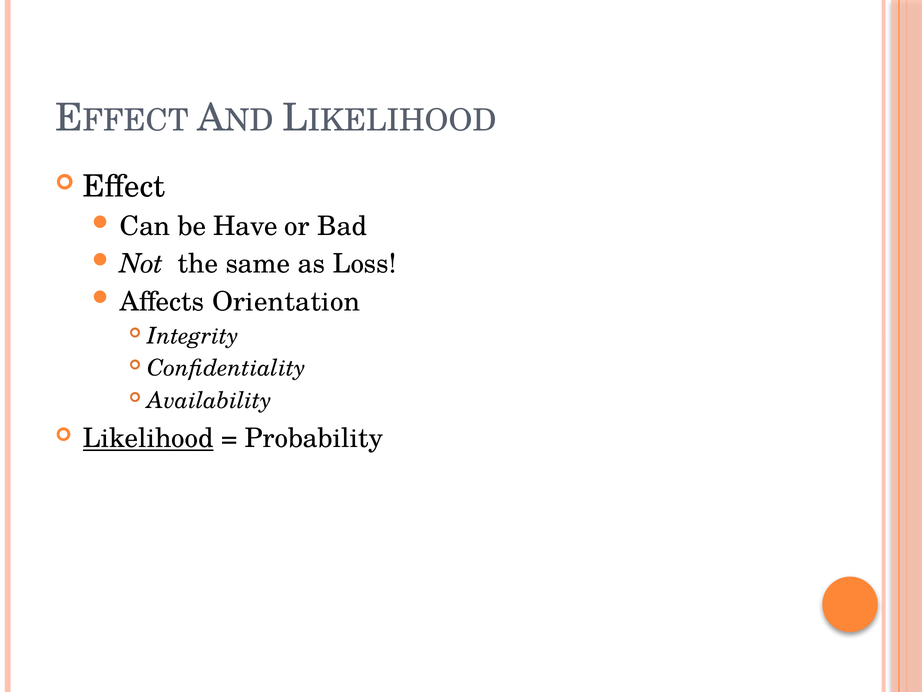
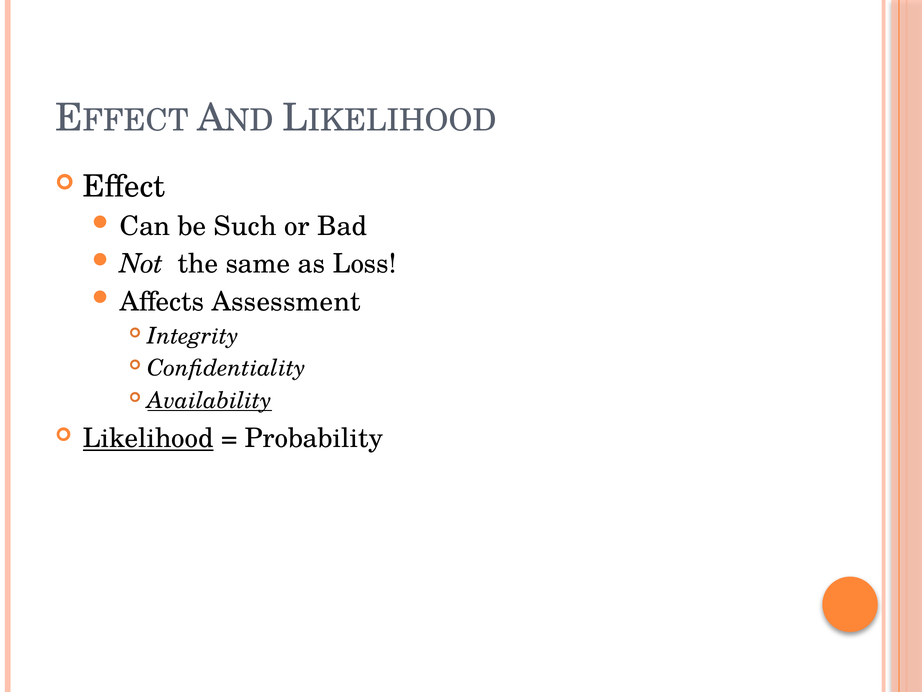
Have: Have -> Such
Orientation: Orientation -> Assessment
Availability underline: none -> present
